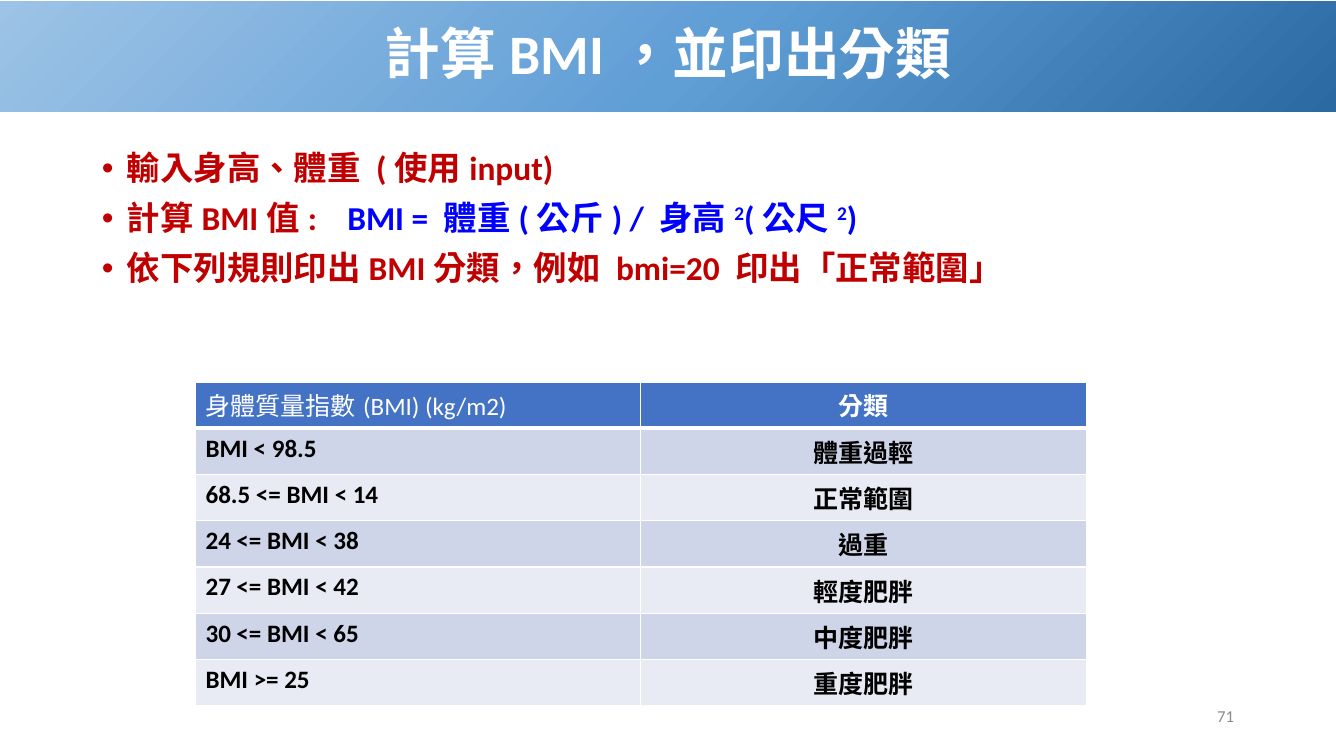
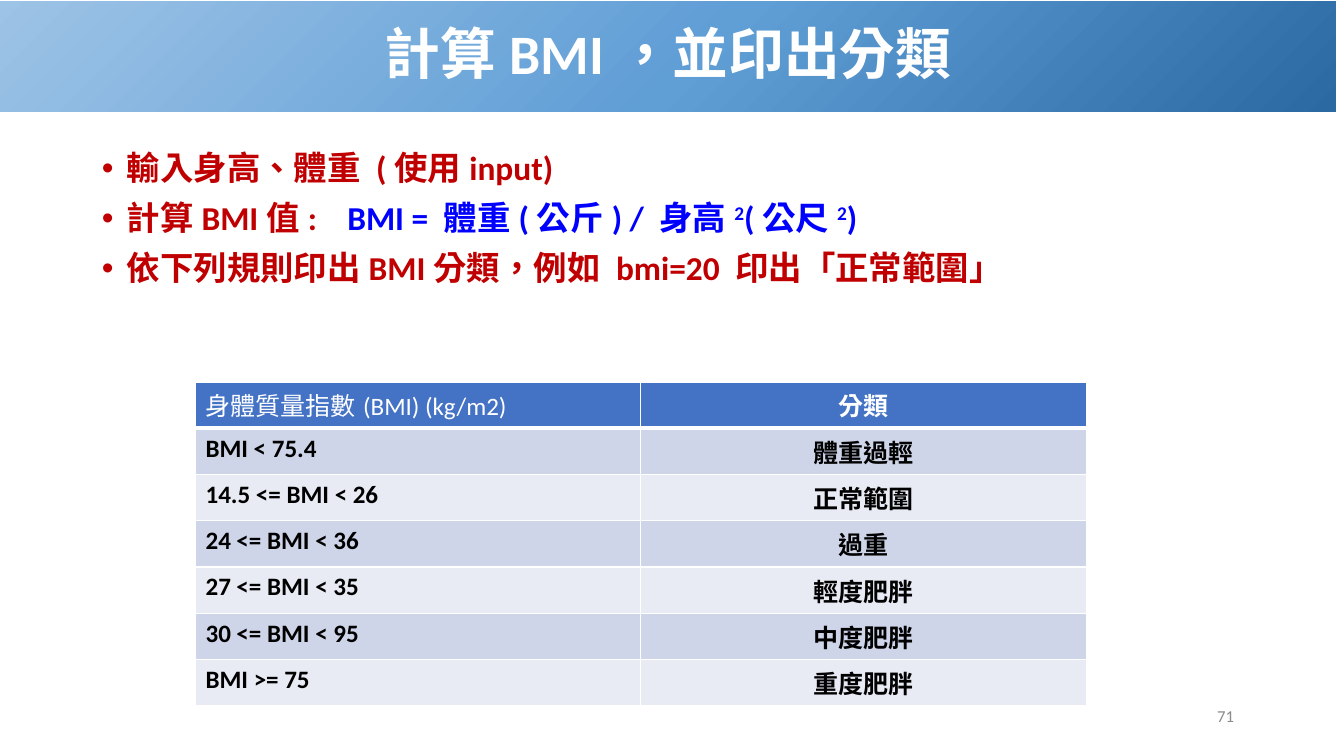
98.5: 98.5 -> 75.4
68.5: 68.5 -> 14.5
14: 14 -> 26
38: 38 -> 36
42: 42 -> 35
65: 65 -> 95
25: 25 -> 75
